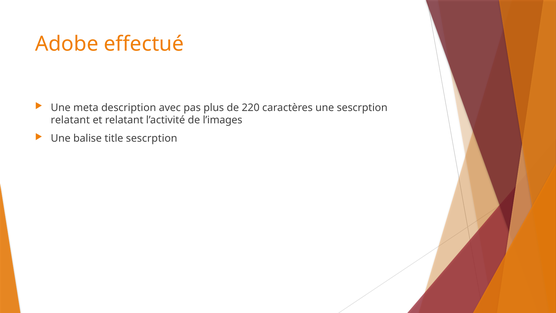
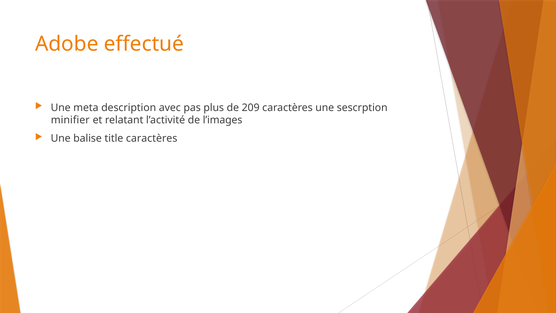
220: 220 -> 209
relatant at (70, 120): relatant -> minifier
title sescrption: sescrption -> caractères
